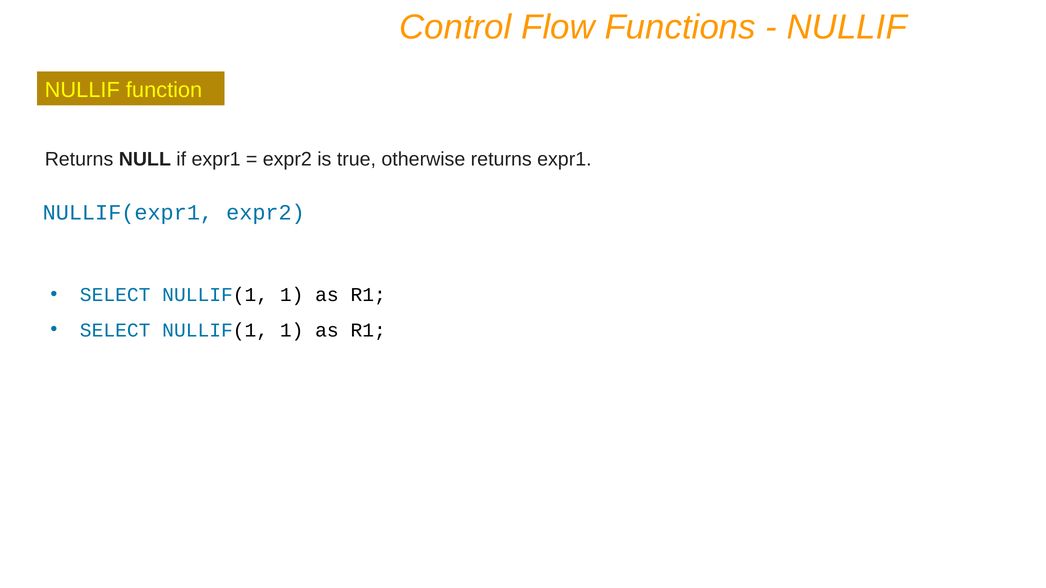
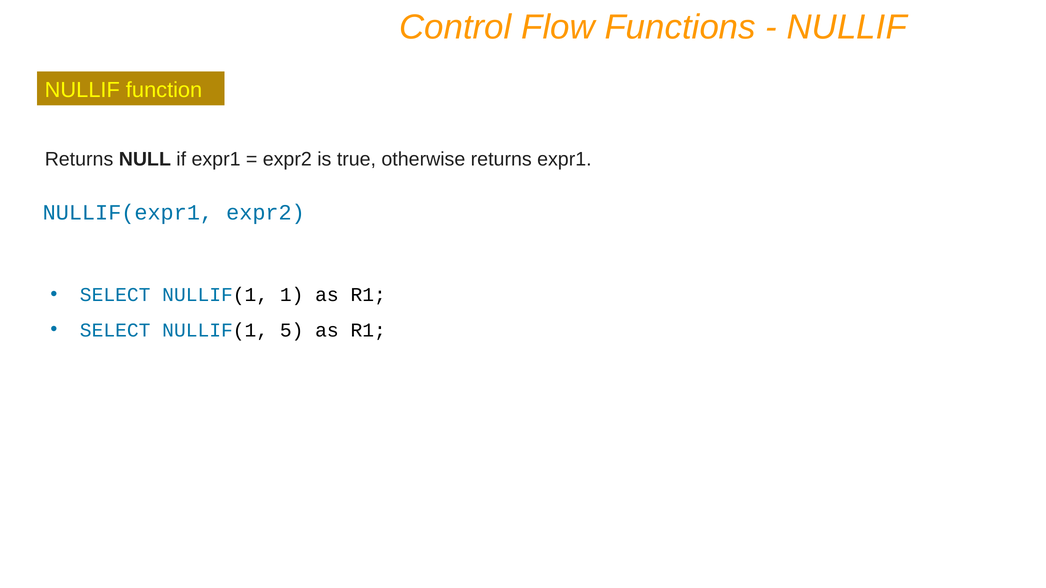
1 at (292, 330): 1 -> 5
